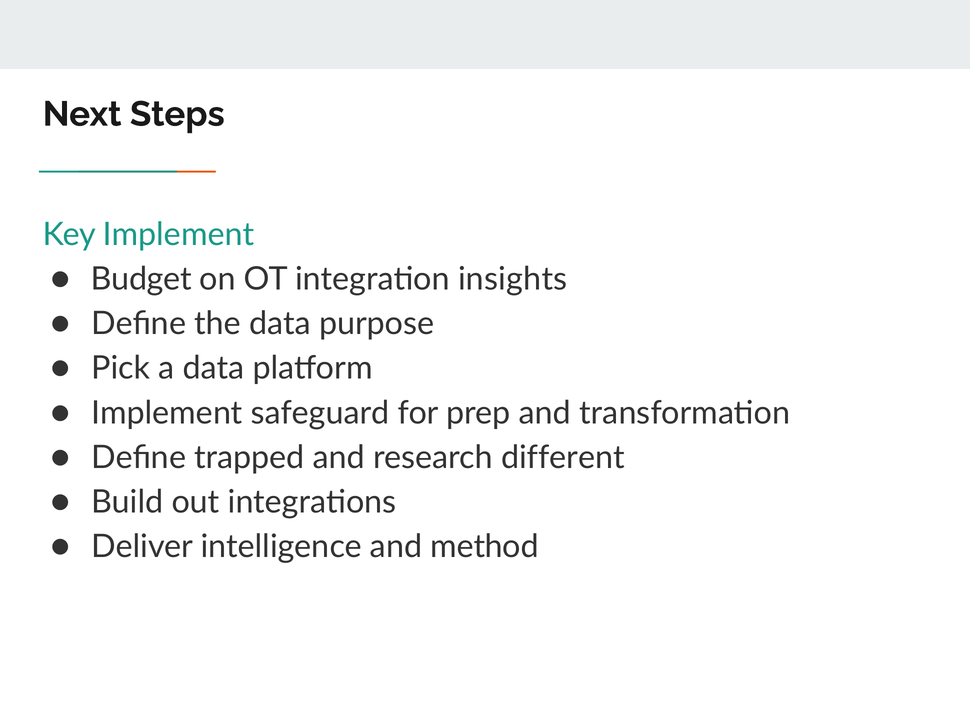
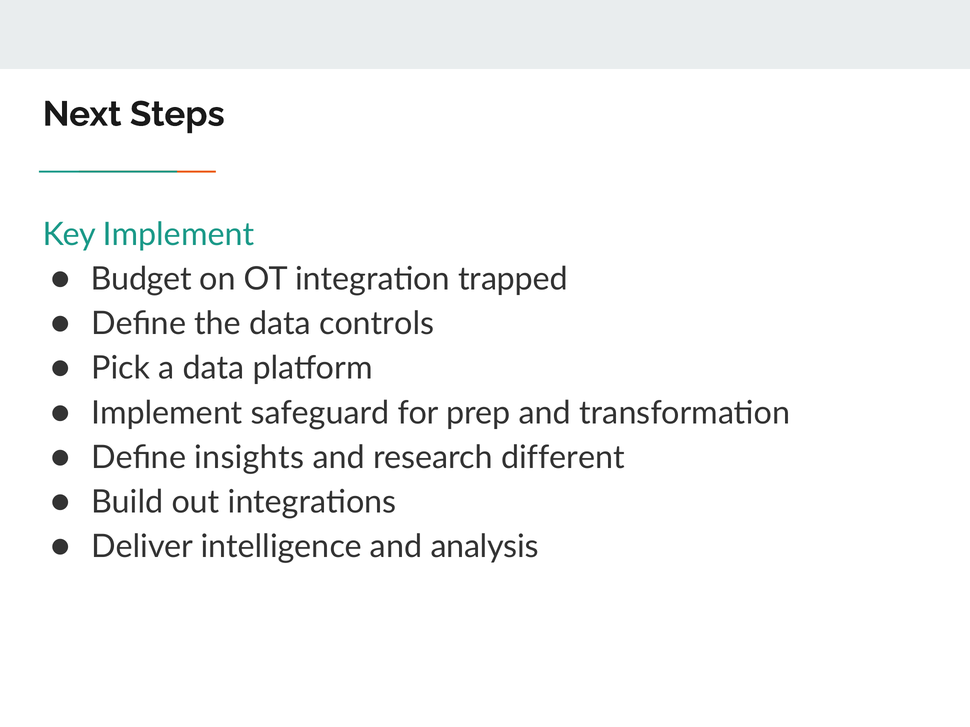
insights: insights -> trapped
purpose: purpose -> controls
trapped: trapped -> insights
method: method -> analysis
